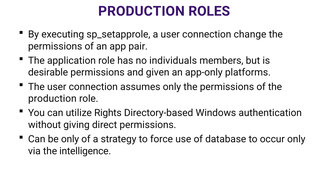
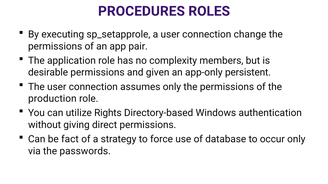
PRODUCTION at (141, 11): PRODUCTION -> PROCEDURES
individuals: individuals -> complexity
platforms: platforms -> persistent
be only: only -> fact
intelligence: intelligence -> passwords
